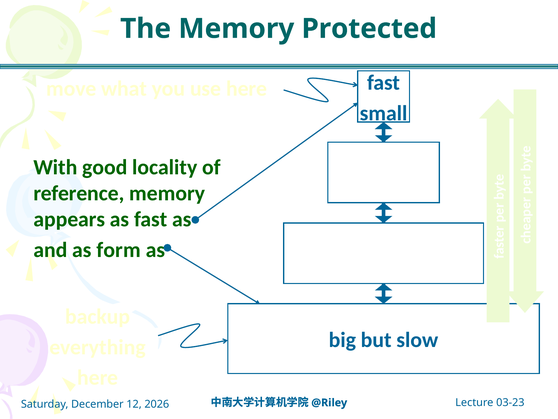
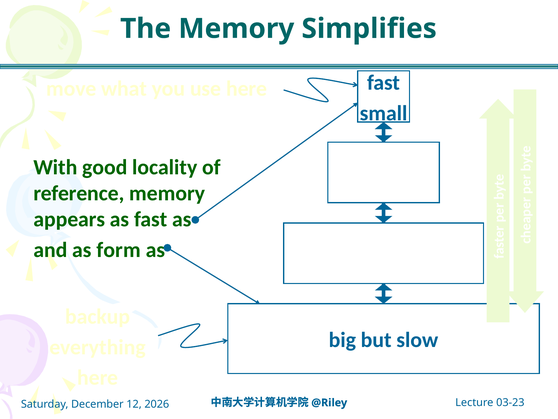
Protected: Protected -> Simplifies
